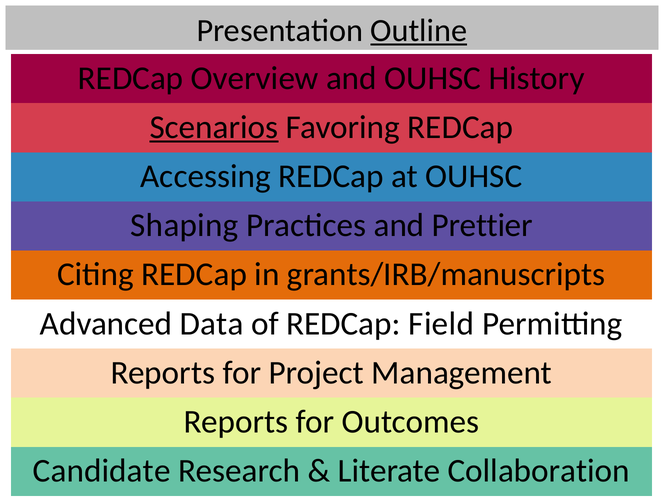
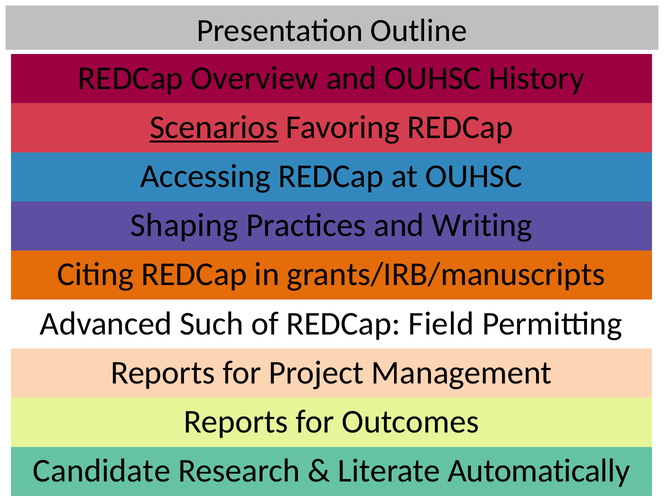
Outline underline: present -> none
Prettier: Prettier -> Writing
Data: Data -> Such
Collaboration: Collaboration -> Automatically
